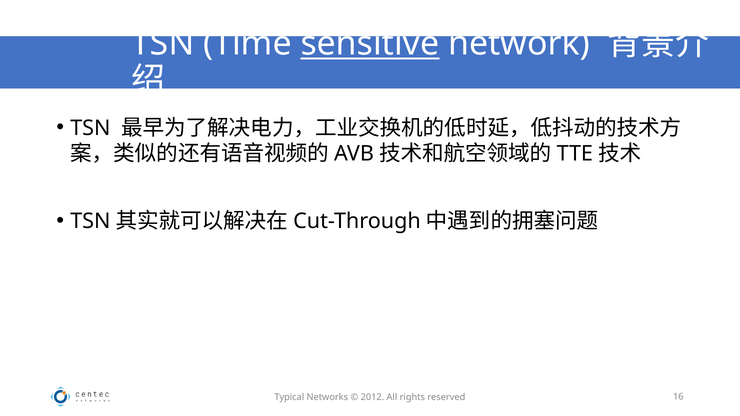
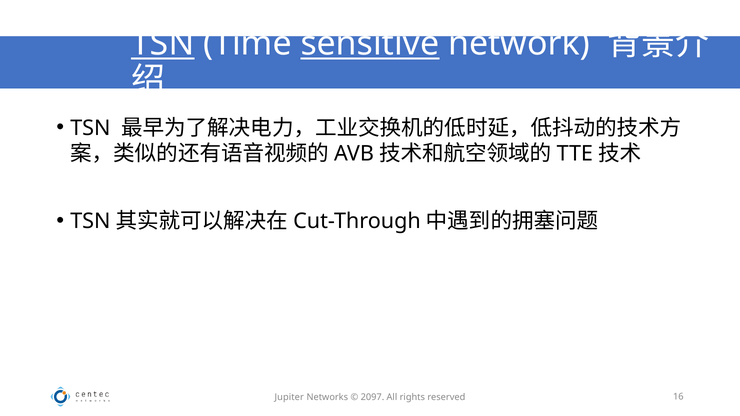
TSN at (163, 44) underline: none -> present
Typical: Typical -> Jupiter
2012: 2012 -> 2097
